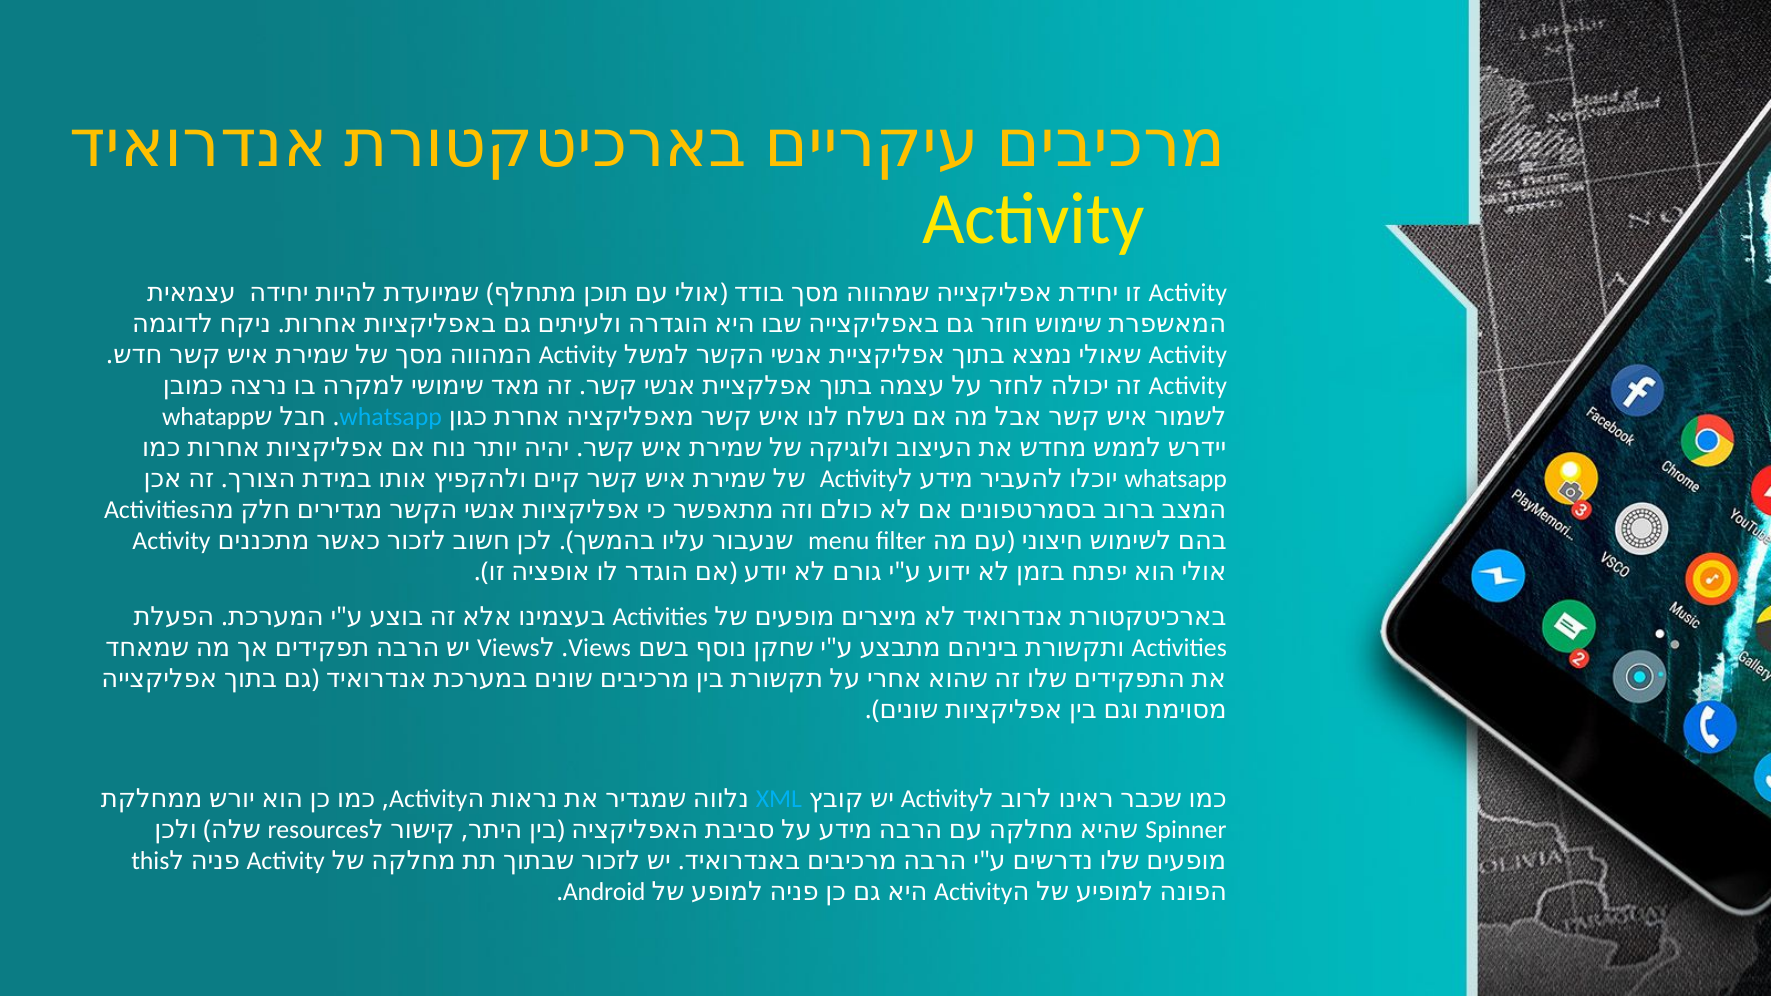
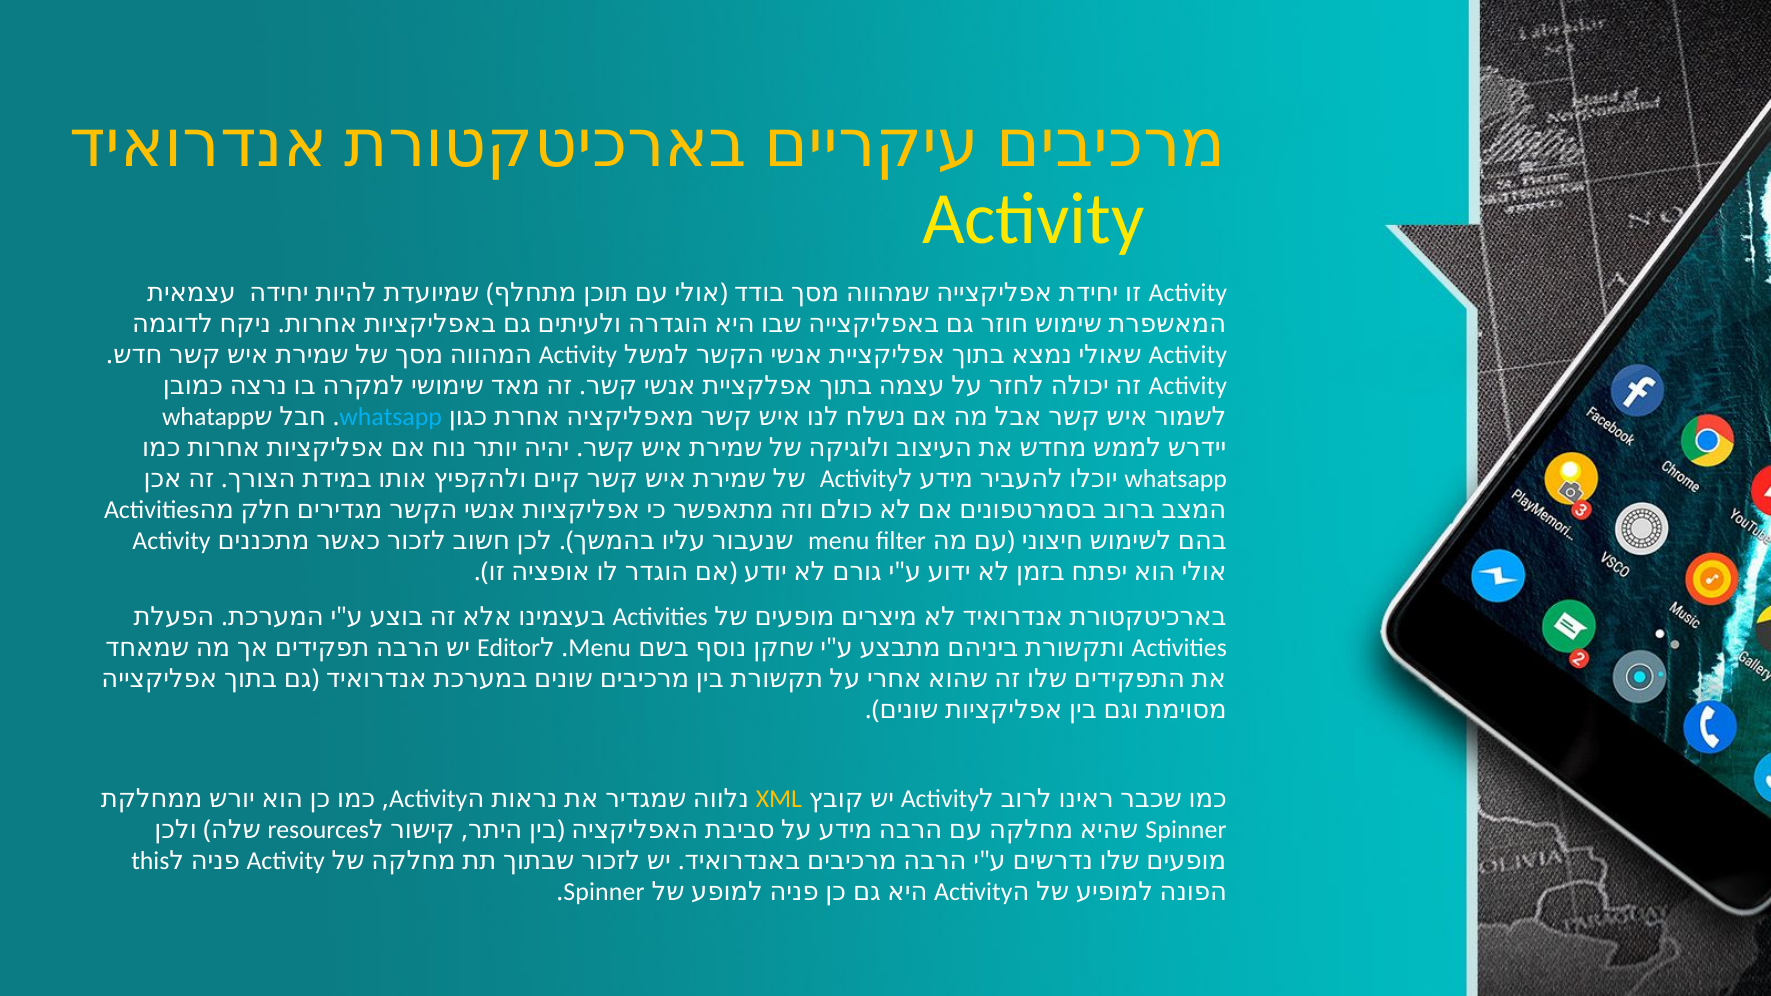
Views at (508, 648): Views -> Editor
Views at (600, 648): Views -> Menu
XML colour: light blue -> yellow
Android at (604, 892): Android -> Spinner
